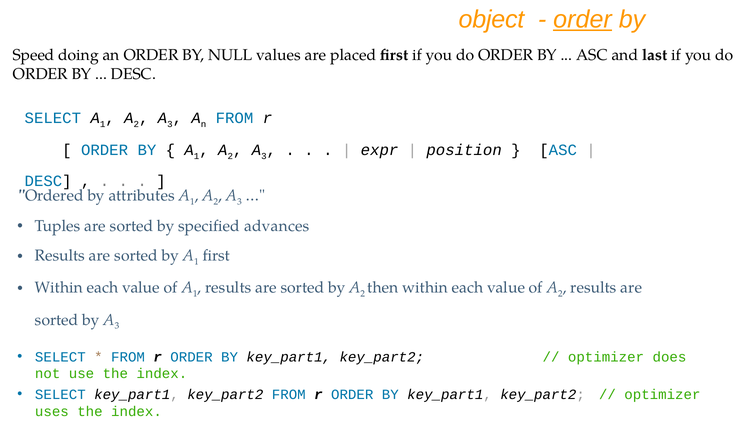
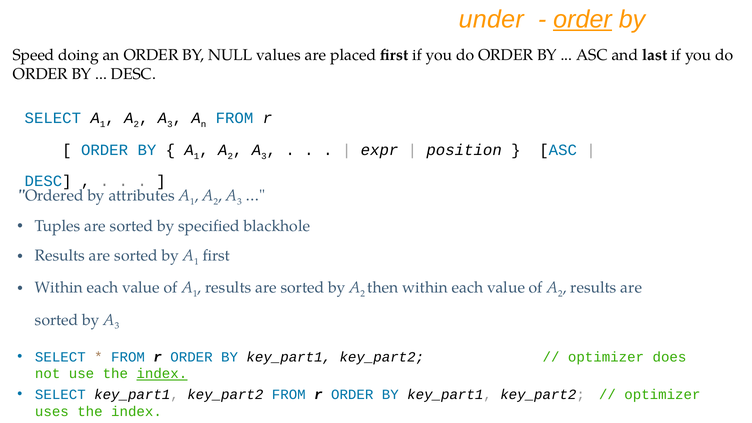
object: object -> under
advances: advances -> blackhole
index at (162, 374) underline: none -> present
